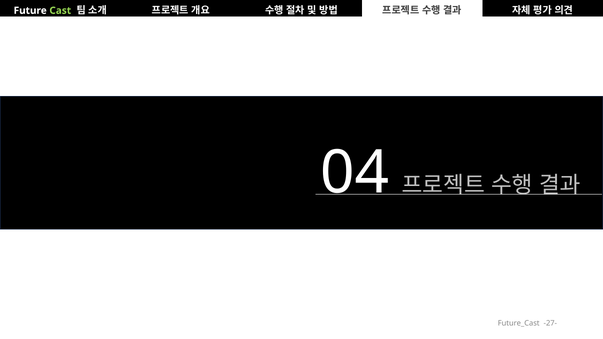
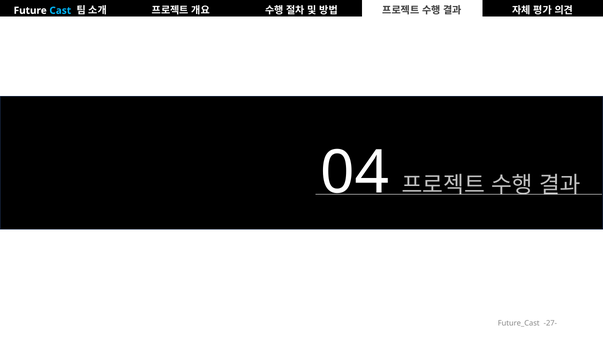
Cast colour: light green -> light blue
